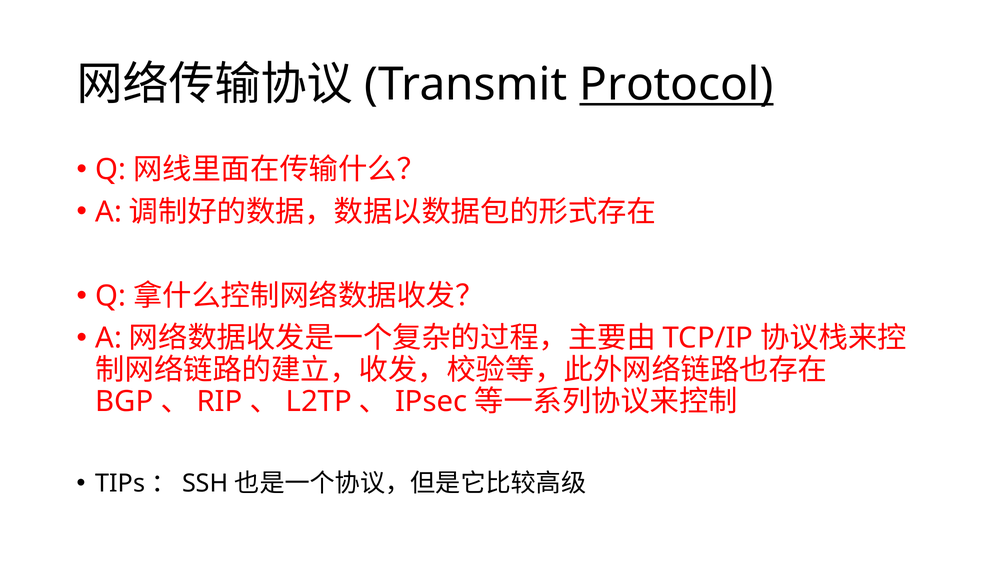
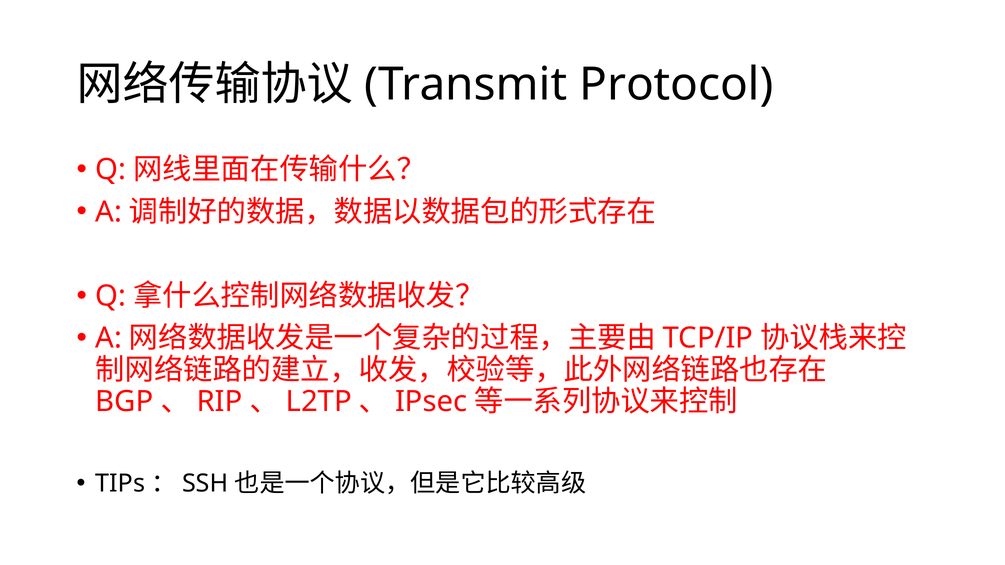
Protocol underline: present -> none
